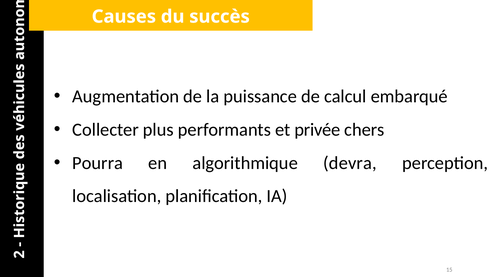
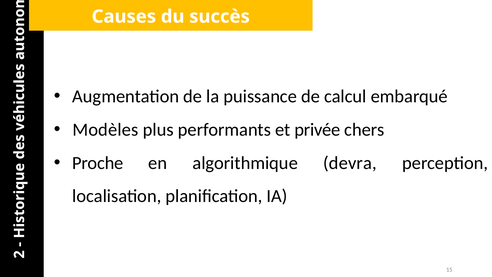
Collecter: Collecter -> Modèles
Pourra: Pourra -> Proche
